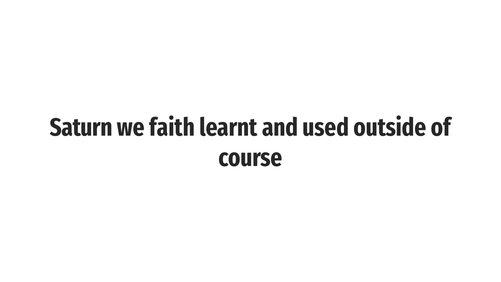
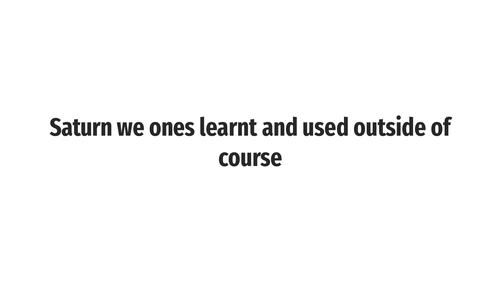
faith: faith -> ones
